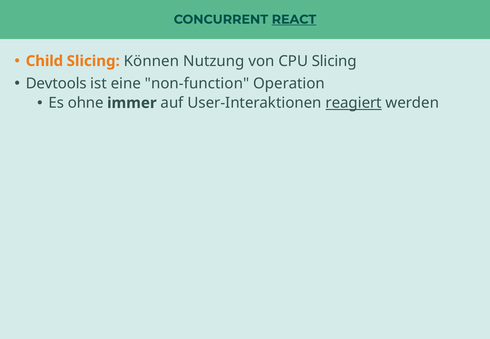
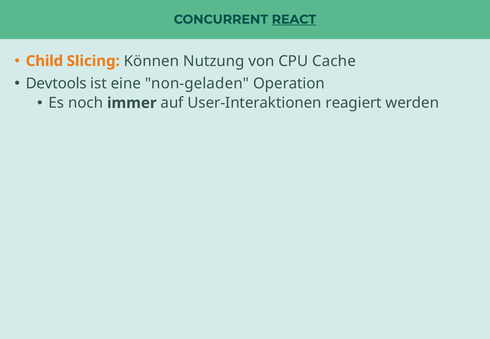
CPU Slicing: Slicing -> Cache
non-function: non-function -> non-geladen
ohne: ohne -> noch
reagiert underline: present -> none
